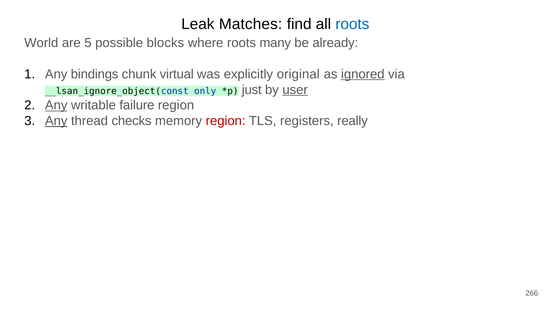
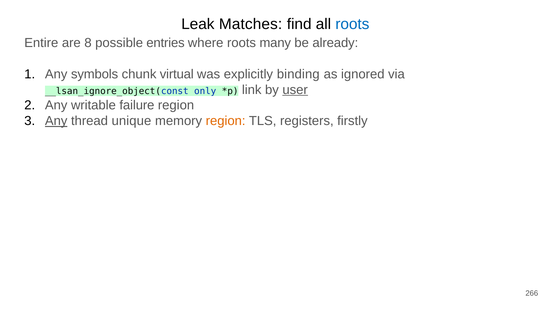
World: World -> Entire
5: 5 -> 8
blocks: blocks -> entries
bindings: bindings -> symbols
original: original -> binding
ignored underline: present -> none
just: just -> link
Any at (56, 105) underline: present -> none
checks: checks -> unique
region at (226, 121) colour: red -> orange
really: really -> firstly
